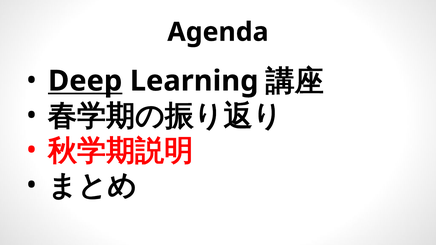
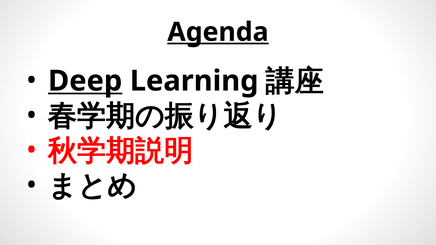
Agenda underline: none -> present
